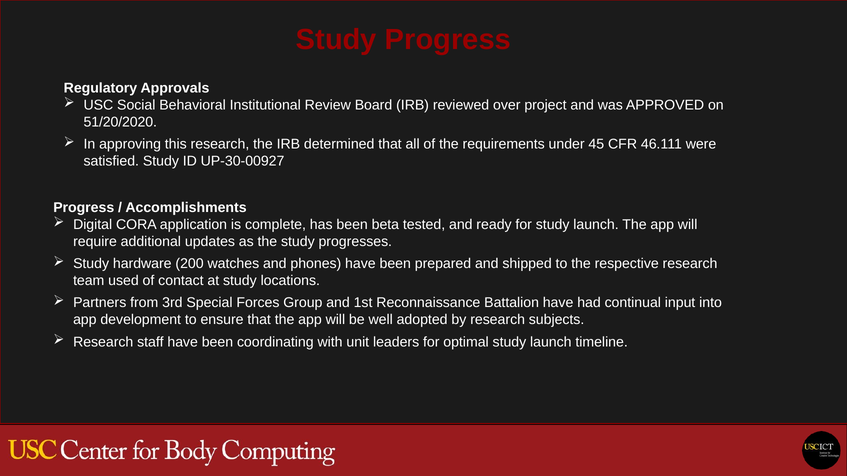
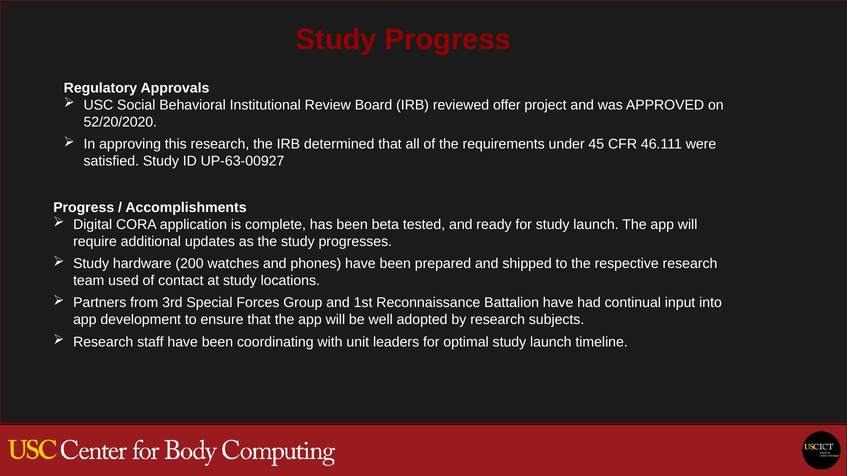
over: over -> offer
51/20/2020: 51/20/2020 -> 52/20/2020
UP-30-00927: UP-30-00927 -> UP-63-00927
